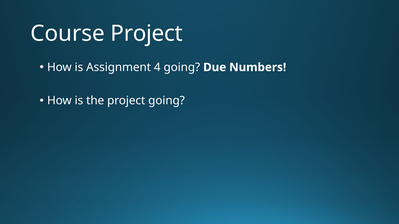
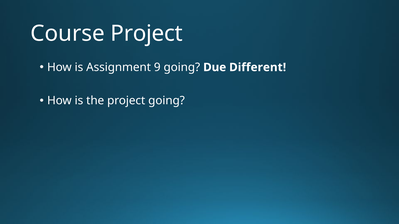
4: 4 -> 9
Numbers: Numbers -> Different
